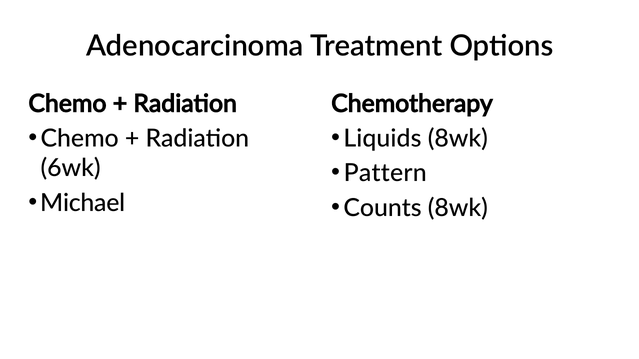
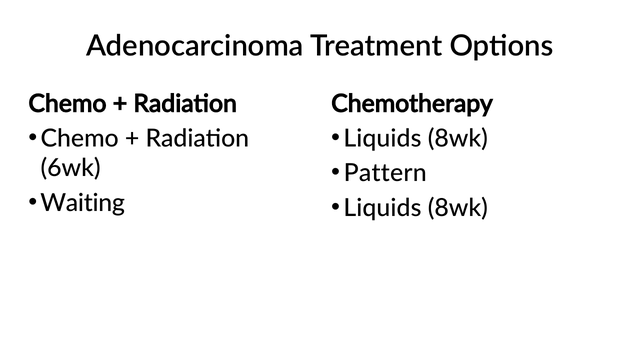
Michael: Michael -> Waiting
Counts at (382, 208): Counts -> Liquids
